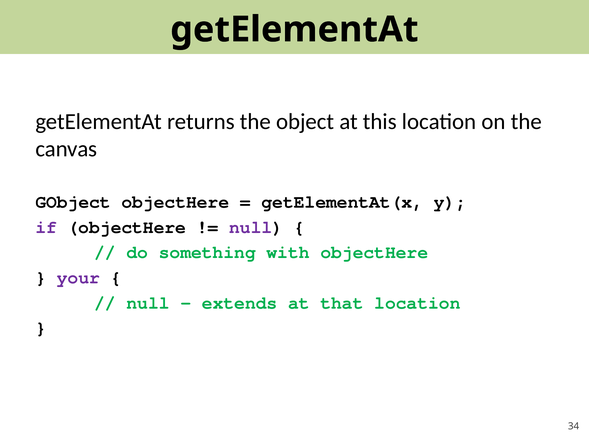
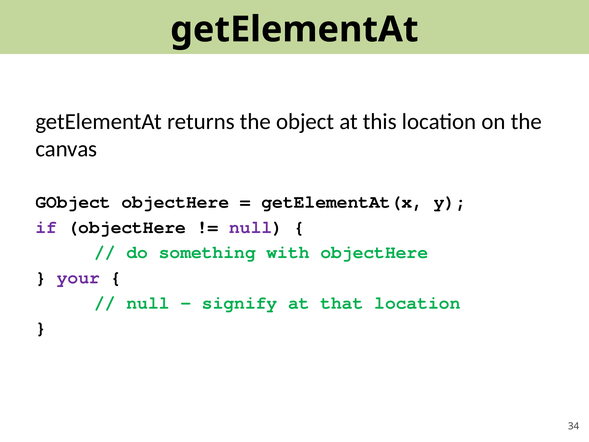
extends: extends -> signify
